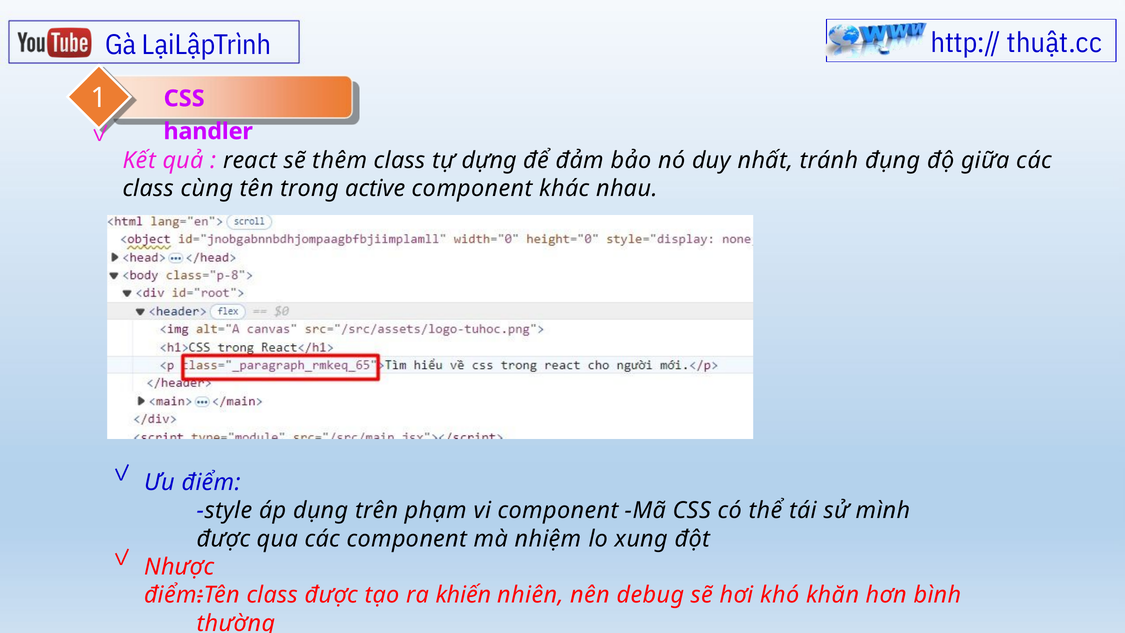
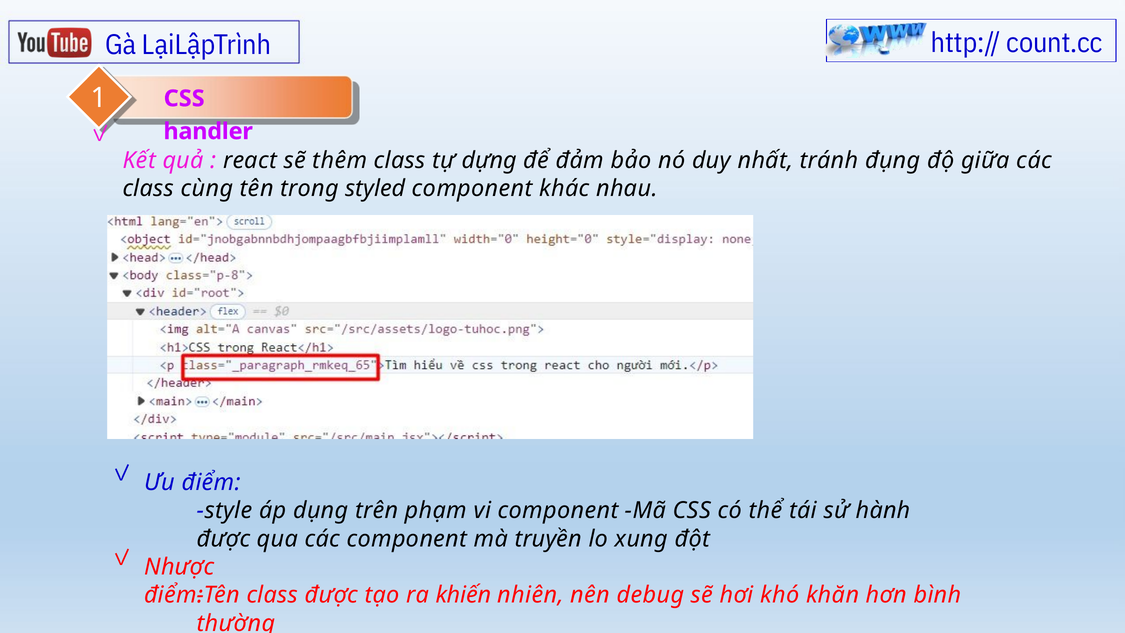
thuật.cc: thuật.cc -> count.cc
active: active -> styled
mình: mình -> hành
nhiệm: nhiệm -> truyền
